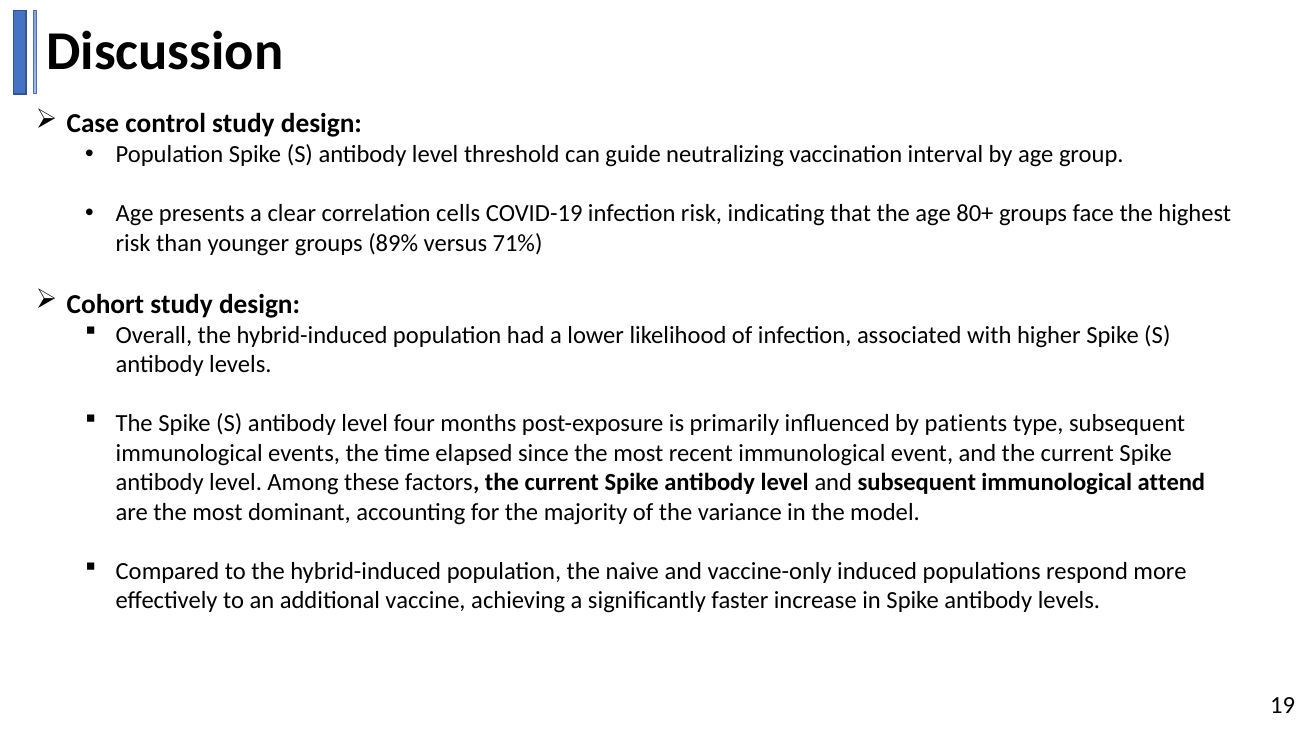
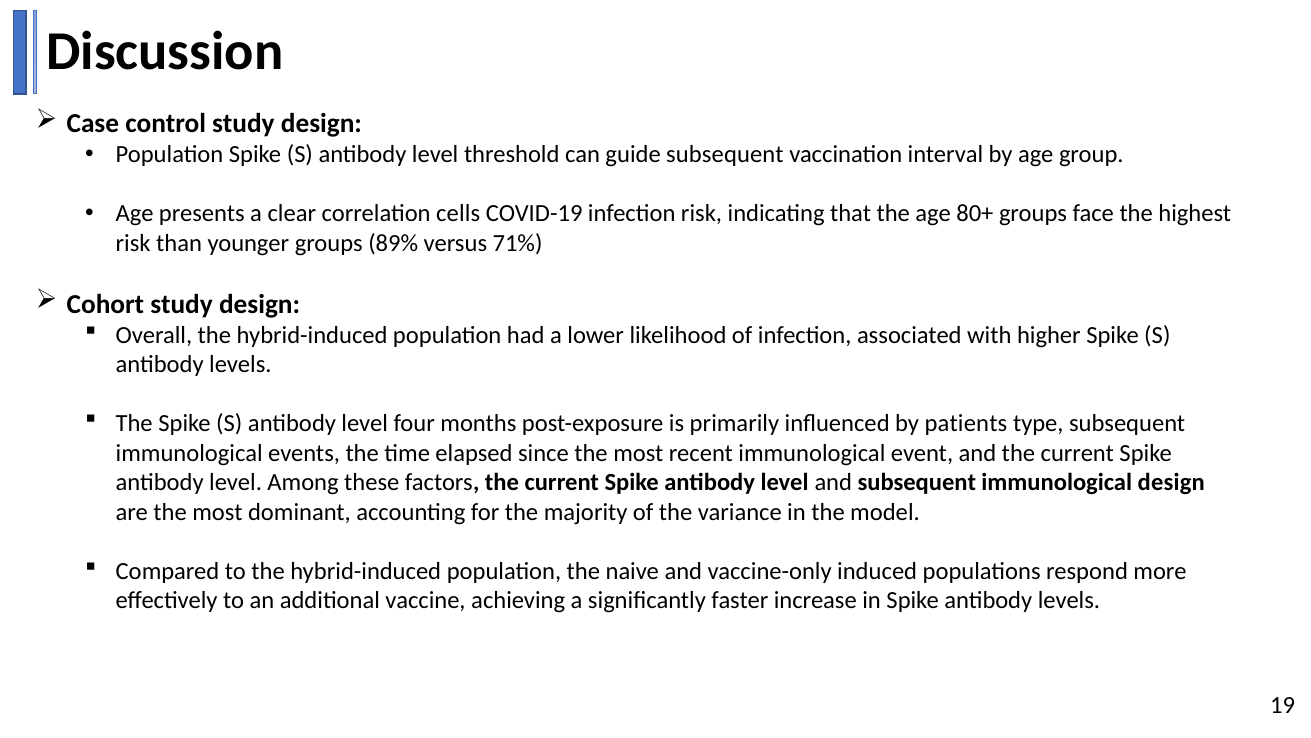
guide neutralizing: neutralizing -> subsequent
immunological attend: attend -> design
